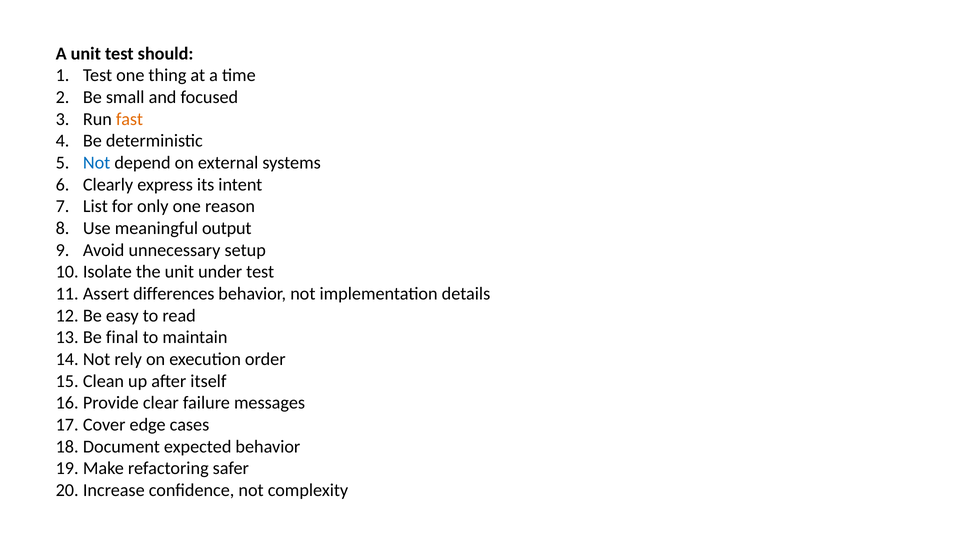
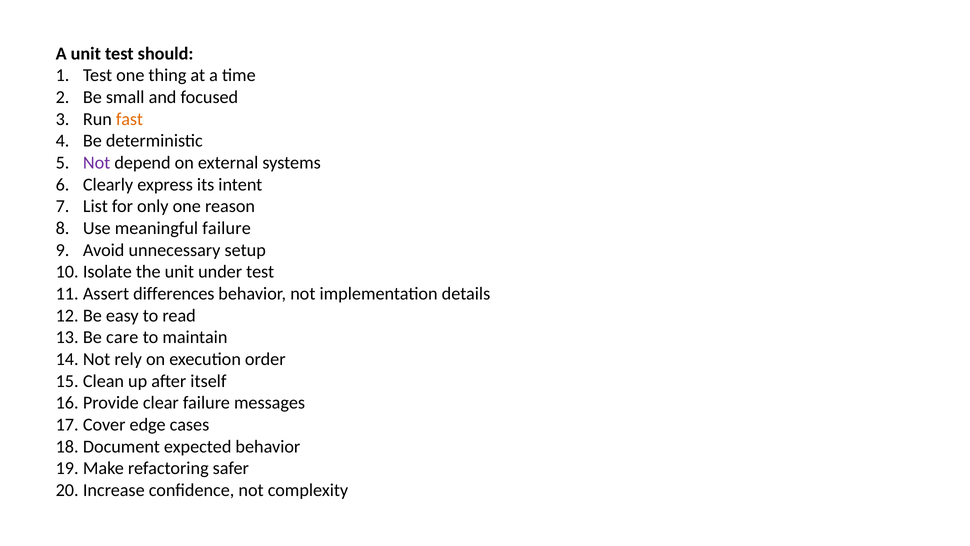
Not at (97, 163) colour: blue -> purple
meaningful output: output -> failure
final: final -> care
